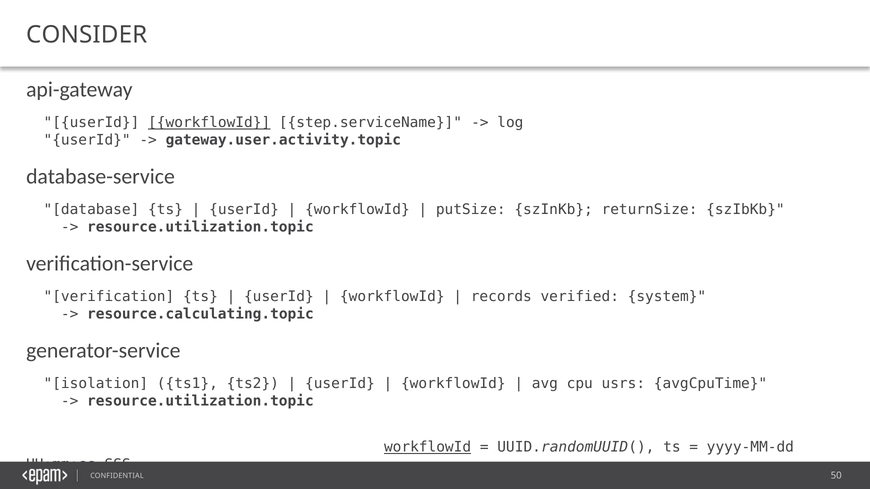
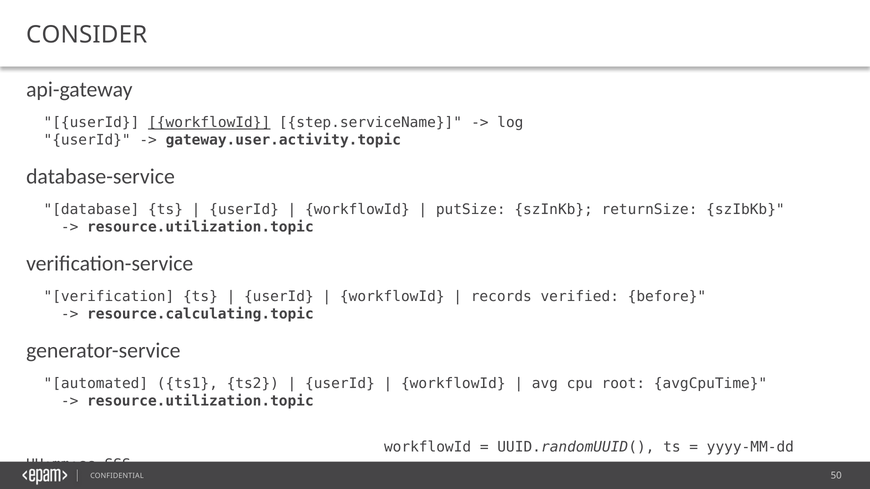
system: system -> before
isolation: isolation -> automated
usrs: usrs -> root
workflowId at (428, 448) underline: present -> none
